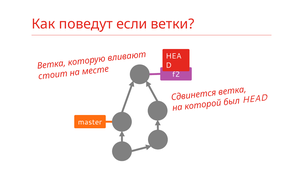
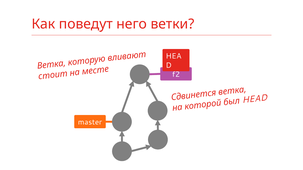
если: если -> него
